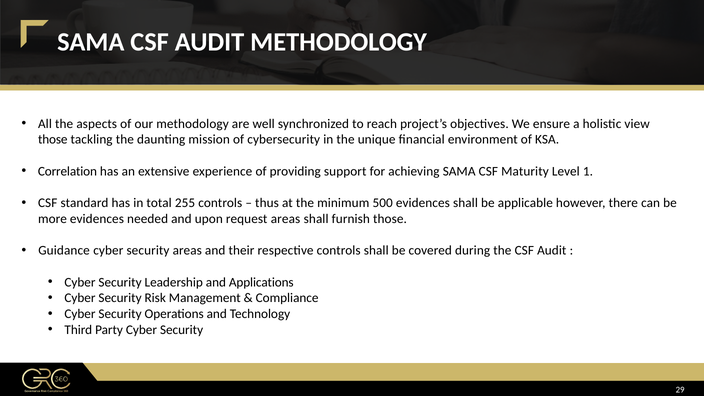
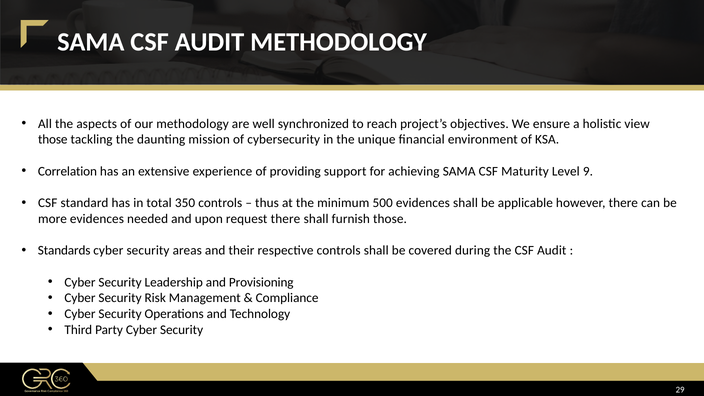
1: 1 -> 9
255: 255 -> 350
request areas: areas -> there
Guidance: Guidance -> Standards
Applications: Applications -> Provisioning
